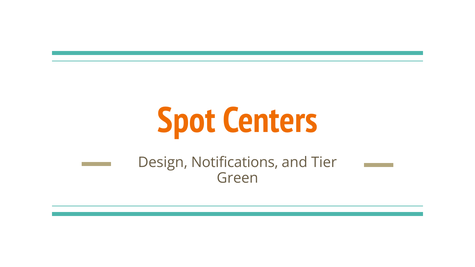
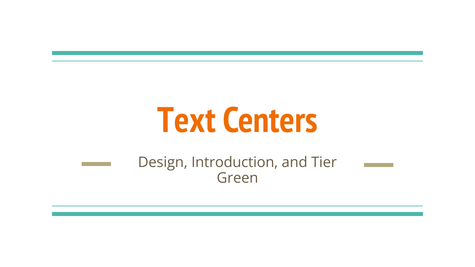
Spot: Spot -> Text
Notifications: Notifications -> Introduction
